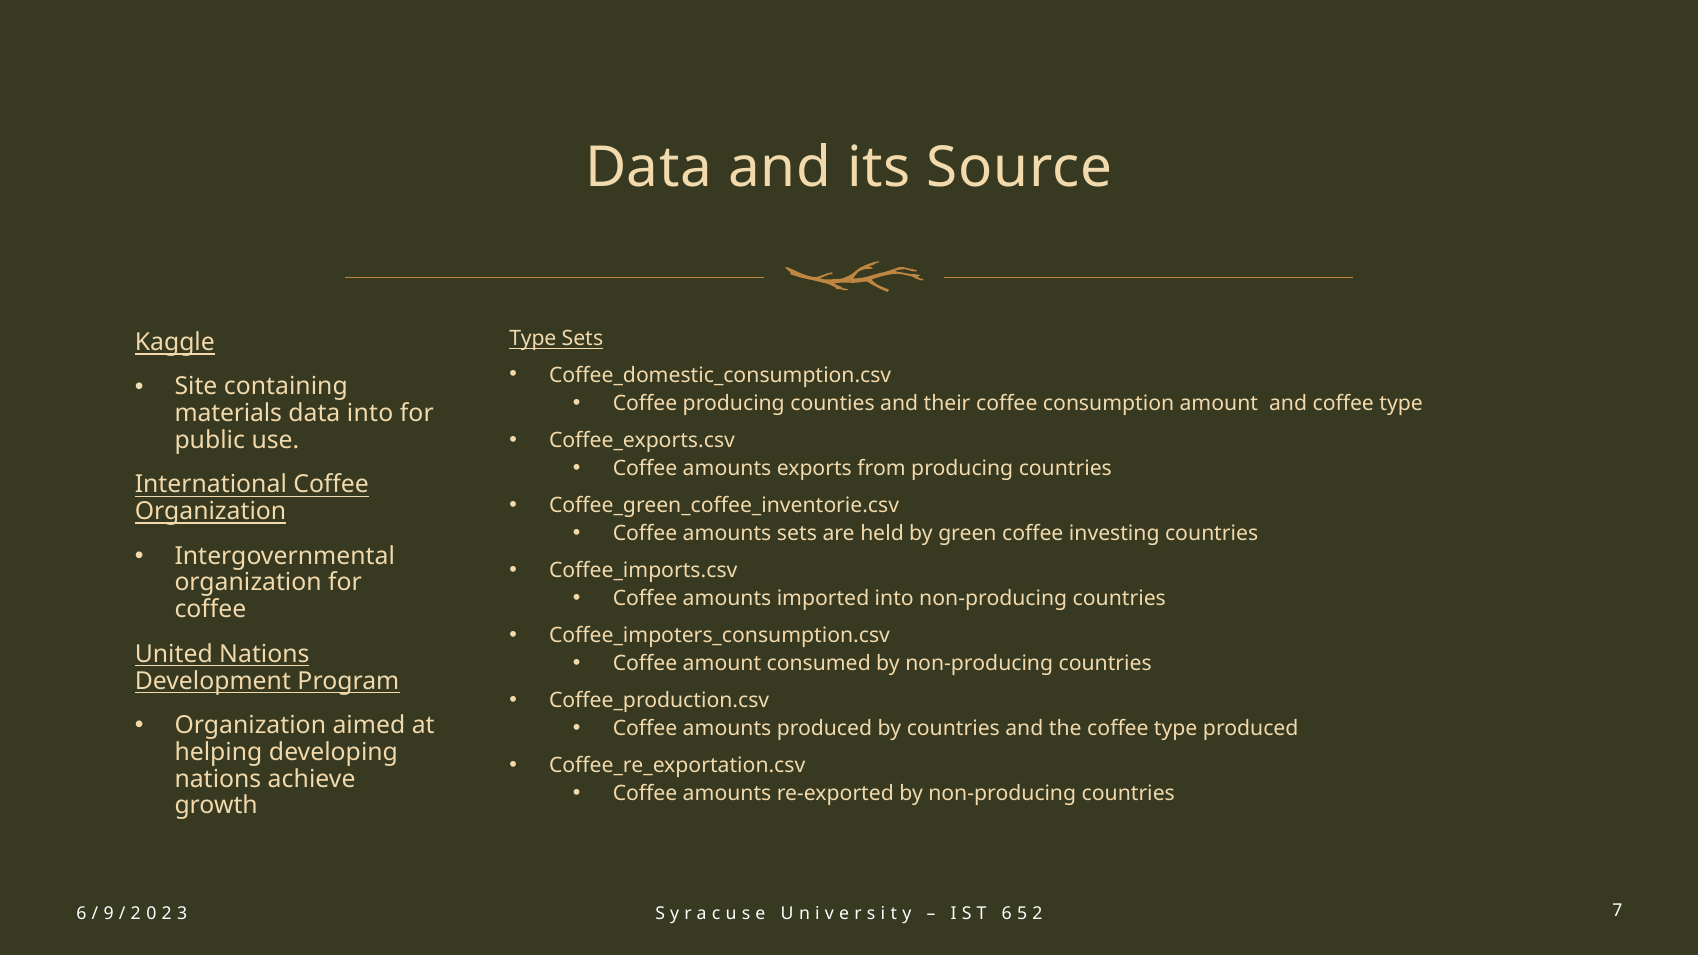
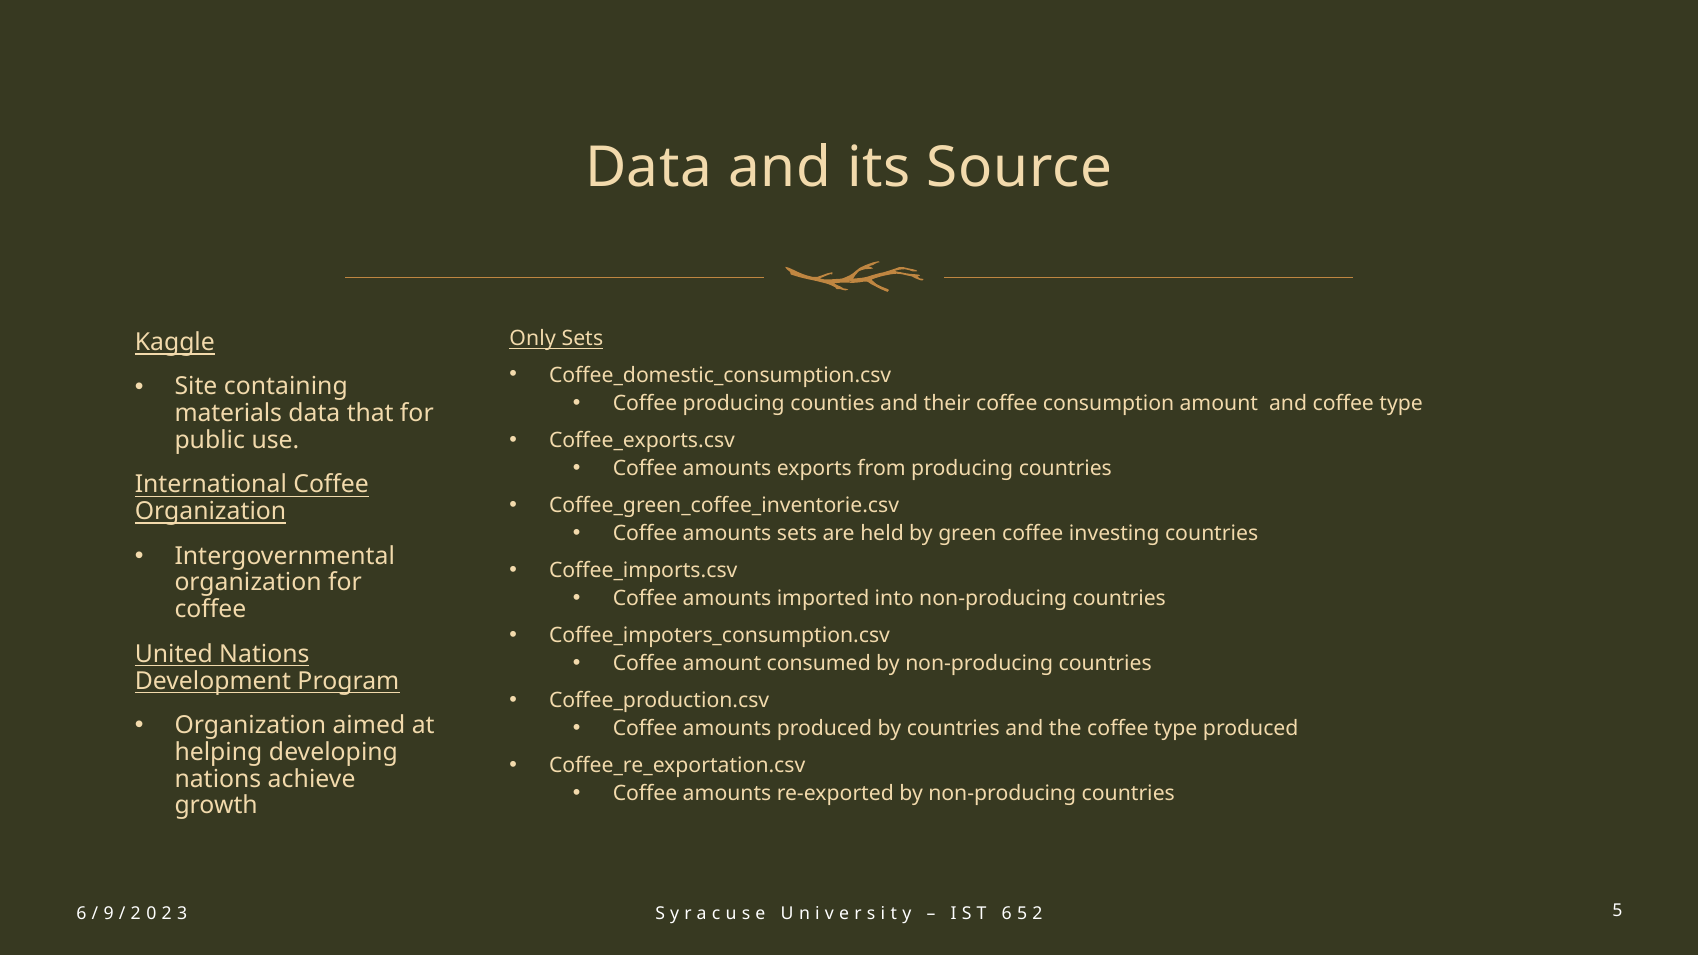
Type at (533, 339): Type -> Only
data into: into -> that
7 at (1618, 911): 7 -> 5
